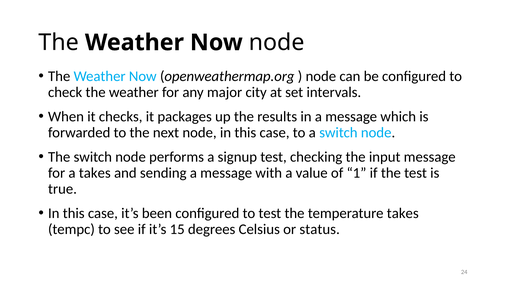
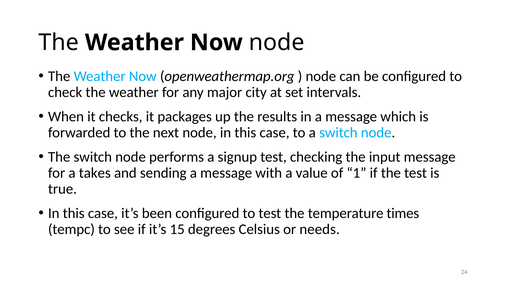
temperature takes: takes -> times
status: status -> needs
